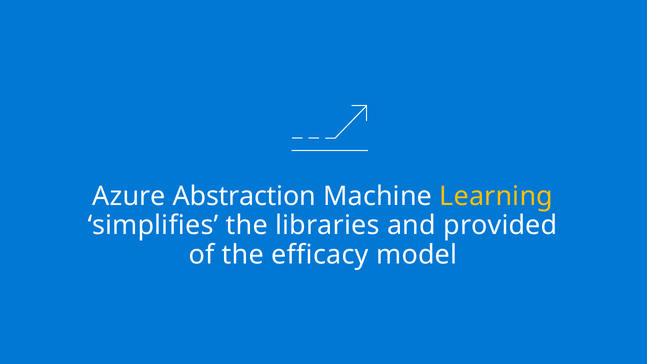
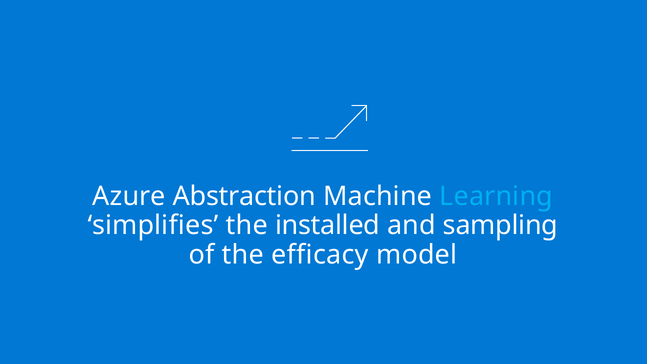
Learning colour: yellow -> light blue
libraries: libraries -> installed
provided: provided -> sampling
